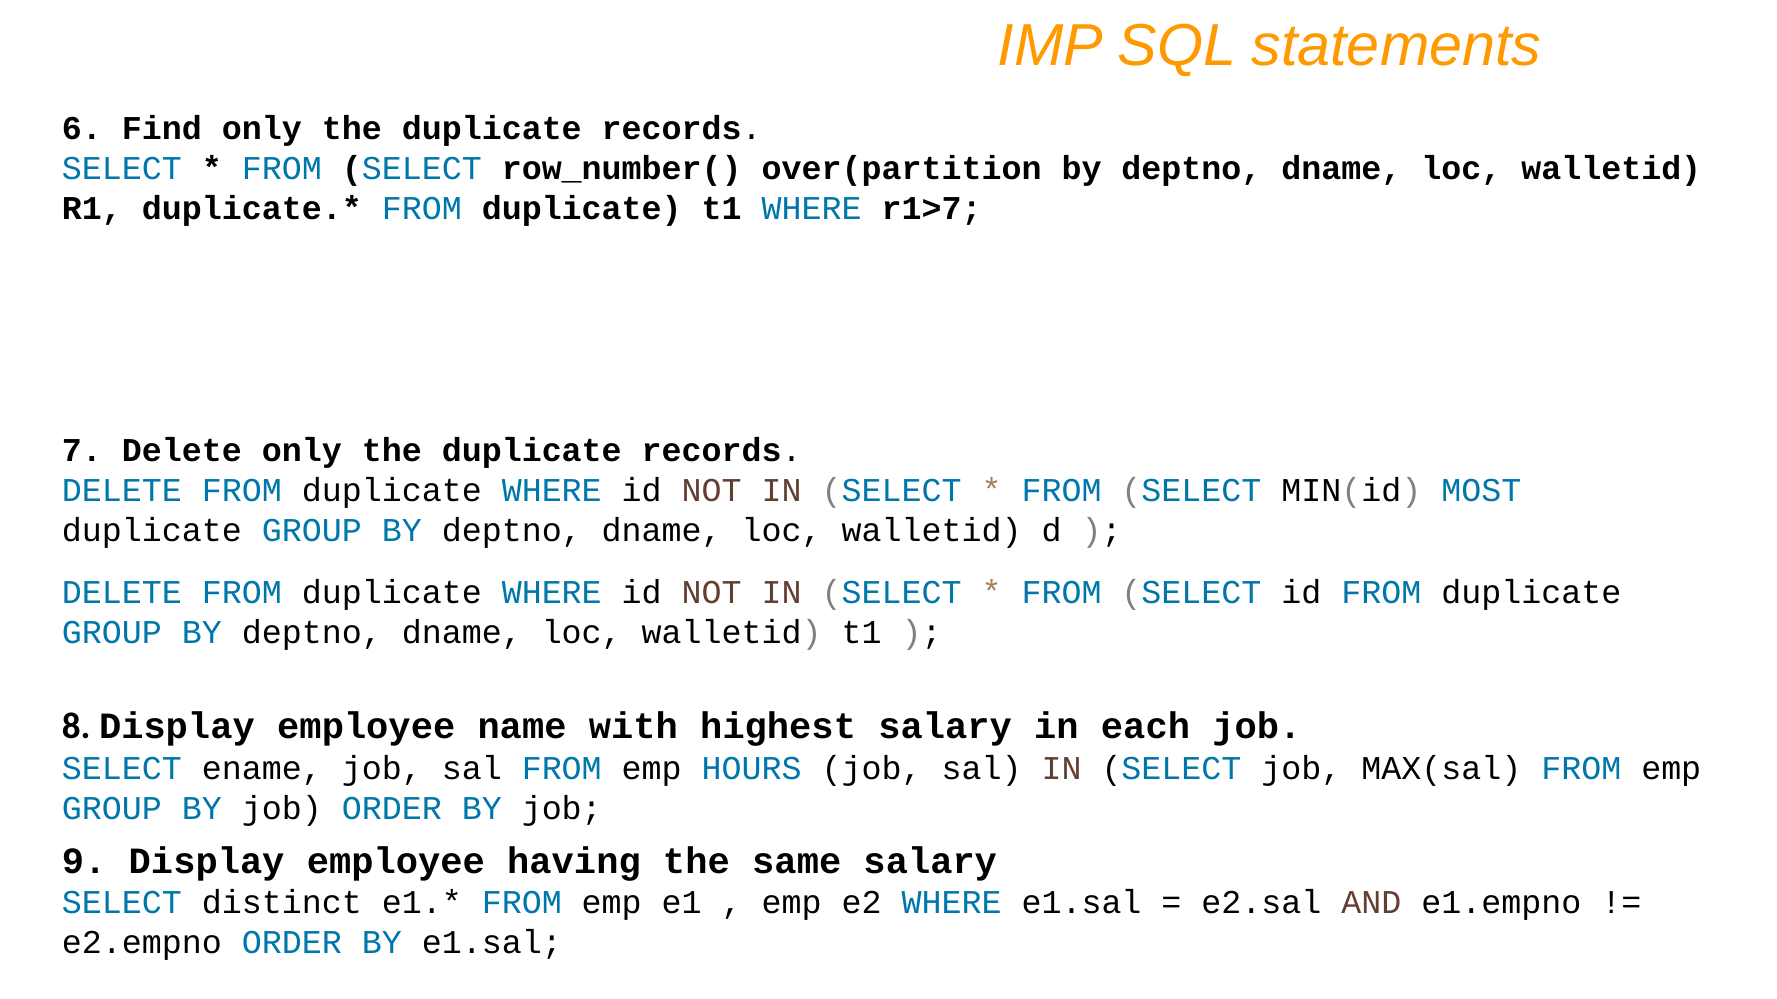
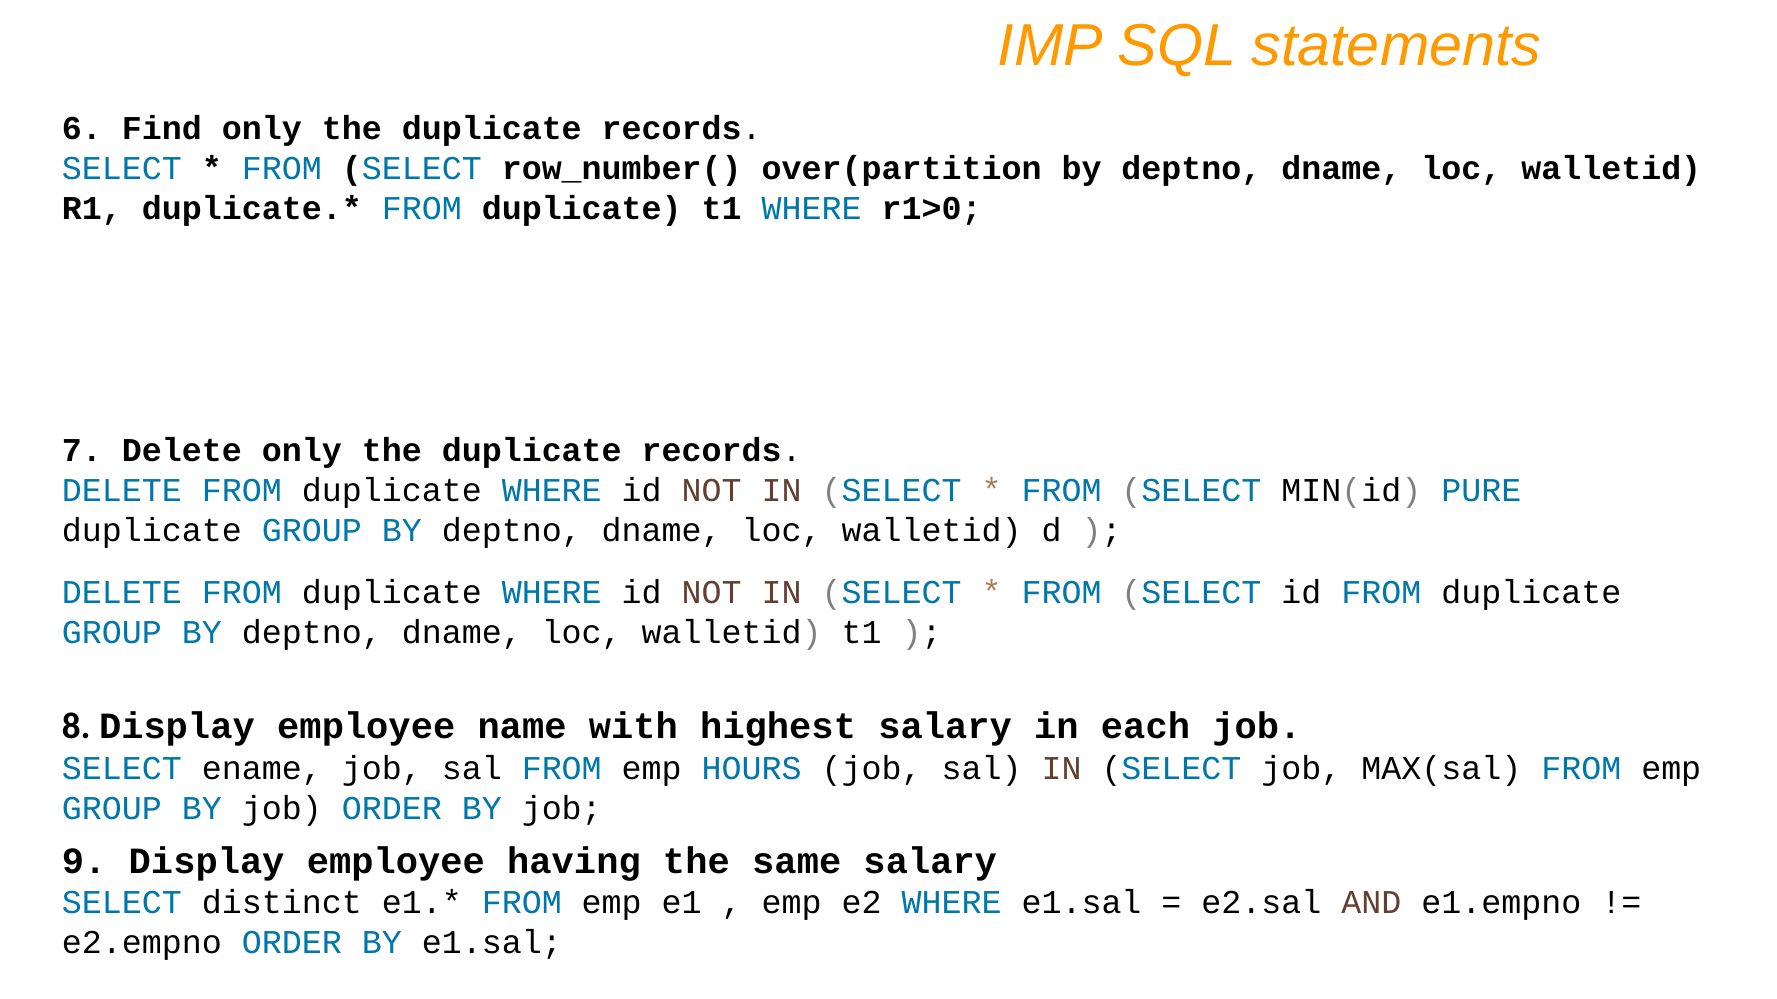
r1>7: r1>7 -> r1>0
MOST: MOST -> PURE
